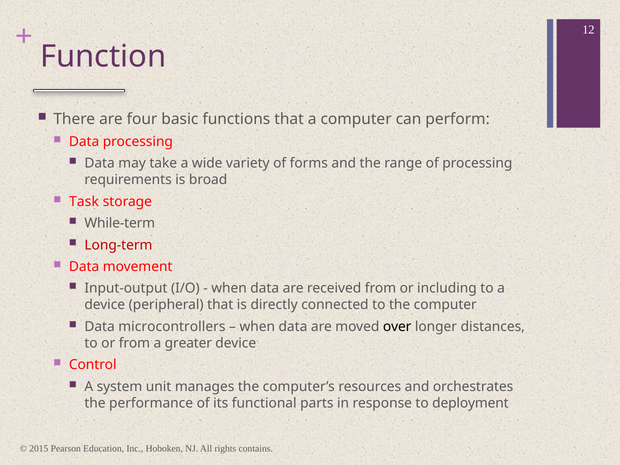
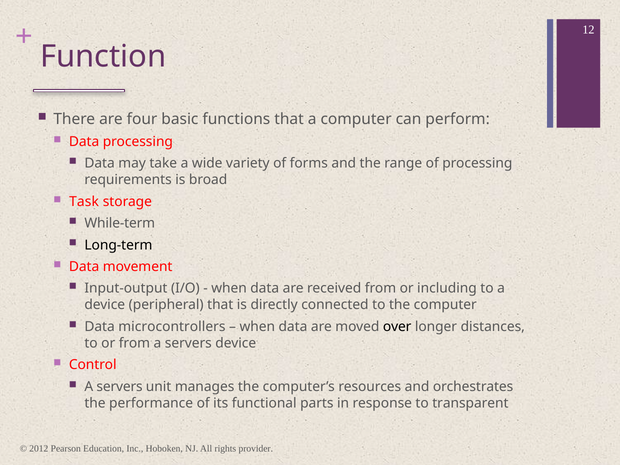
Long-term colour: red -> black
from a greater: greater -> servers
system at (119, 387): system -> servers
deployment: deployment -> transparent
2015: 2015 -> 2012
contains: contains -> provider
